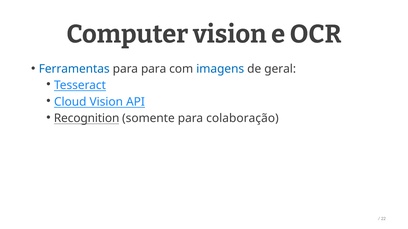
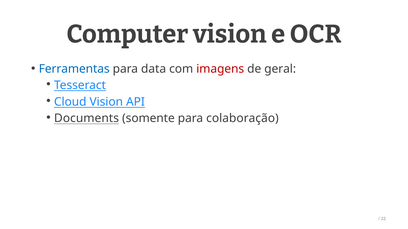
para para: para -> data
imagens colour: blue -> red
Recognition: Recognition -> Documents
